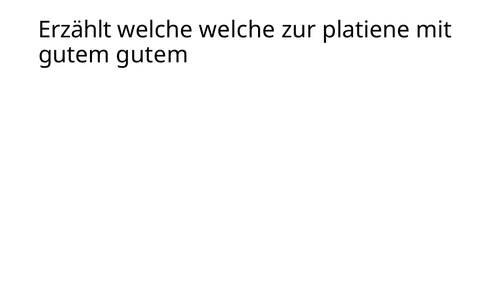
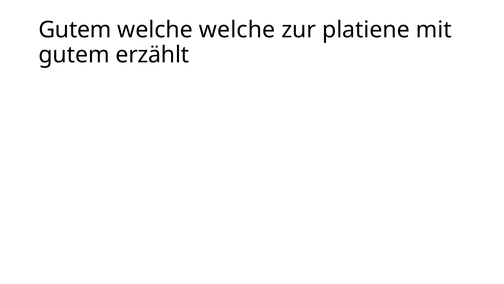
Erzählt at (75, 30): Erzählt -> Gutem
gutem gutem: gutem -> erzählt
